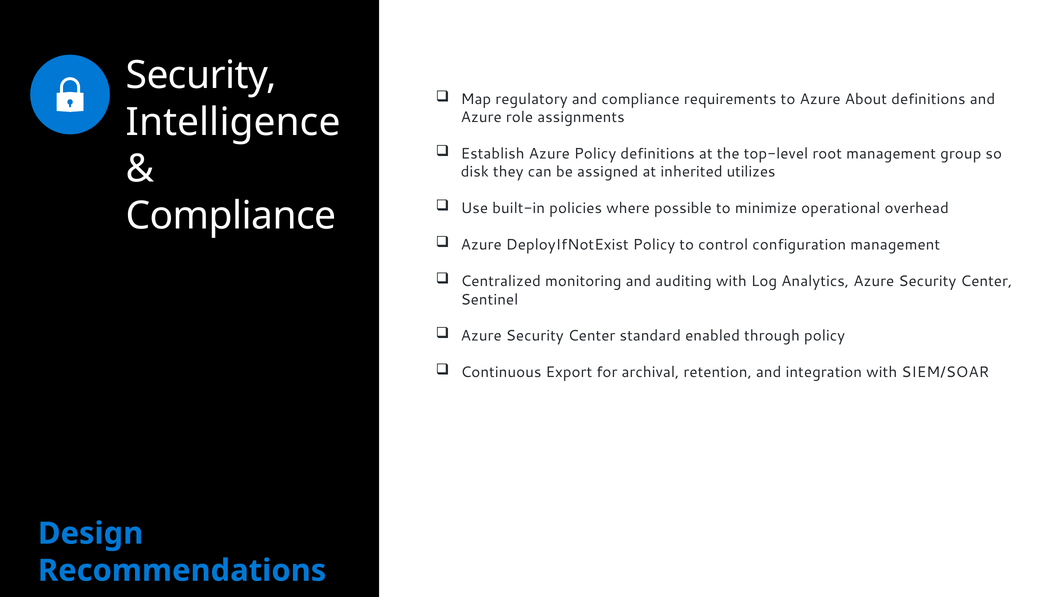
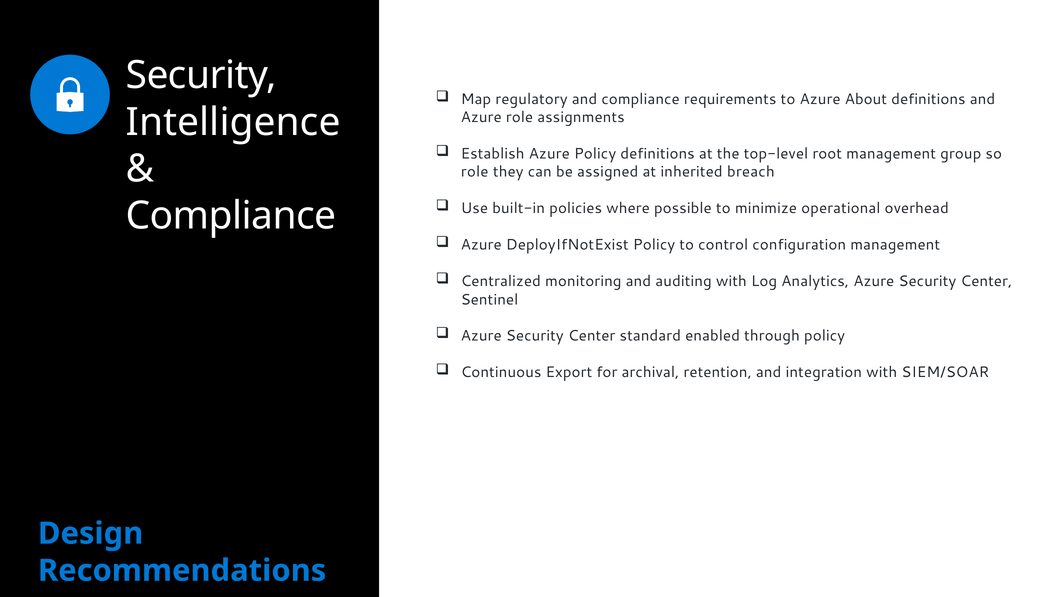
disk at (475, 172): disk -> role
utilizes: utilizes -> breach
